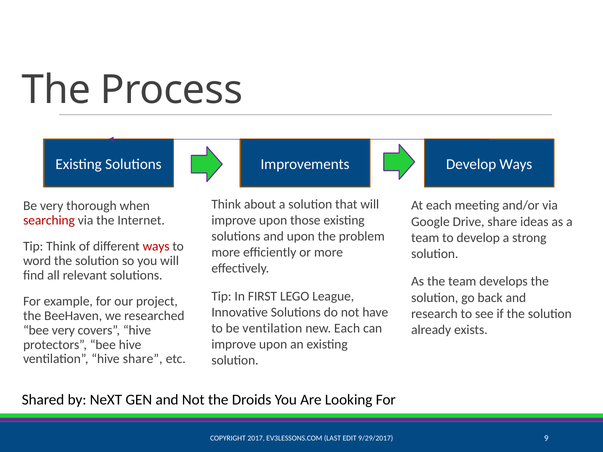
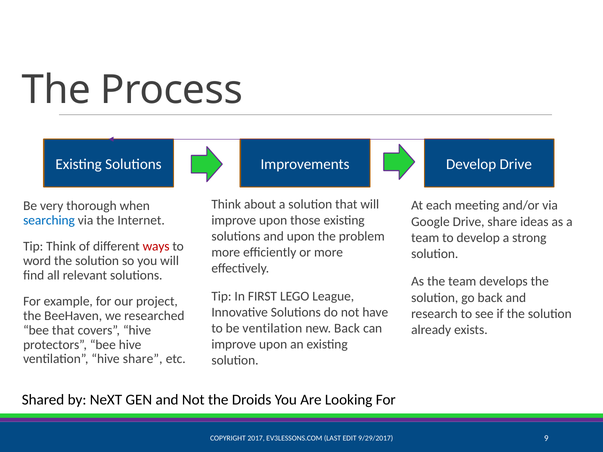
Develop Ways: Ways -> Drive
searching colour: red -> blue
new Each: Each -> Back
bee very: very -> that
